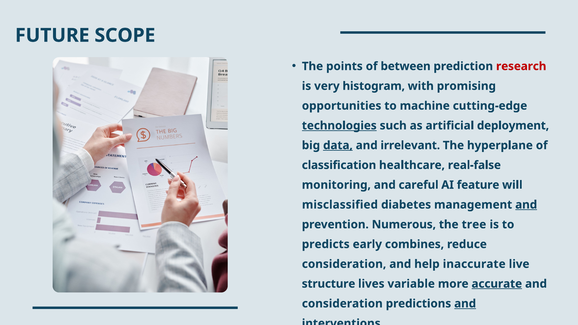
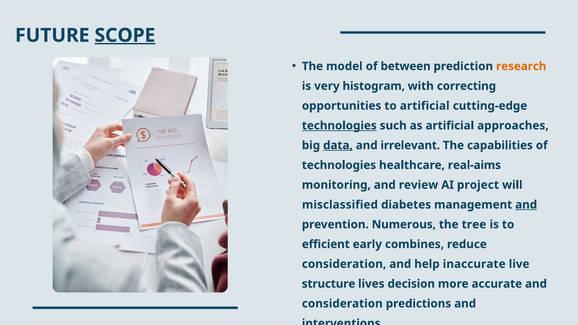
SCOPE underline: none -> present
points: points -> model
research colour: red -> orange
promising: promising -> correcting
to machine: machine -> artificial
deployment: deployment -> approaches
hyperplane: hyperplane -> capabilities
classification at (339, 165): classification -> technologies
real-false: real-false -> real-aims
careful: careful -> review
feature: feature -> project
predicts: predicts -> efficient
variable: variable -> decision
accurate underline: present -> none
and at (465, 304) underline: present -> none
